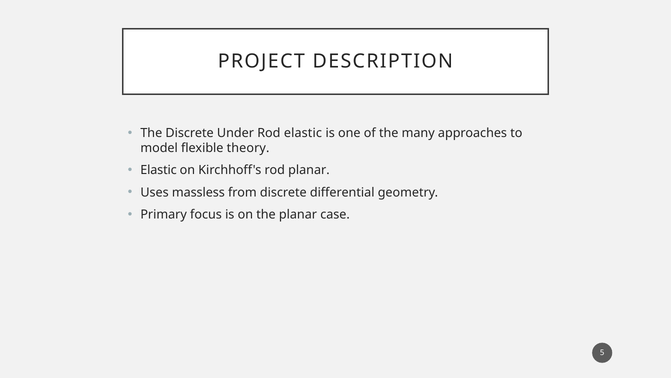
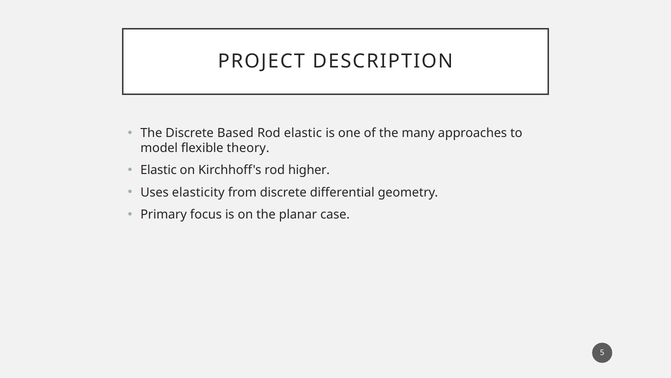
Under: Under -> Based
rod planar: planar -> higher
massless: massless -> elasticity
